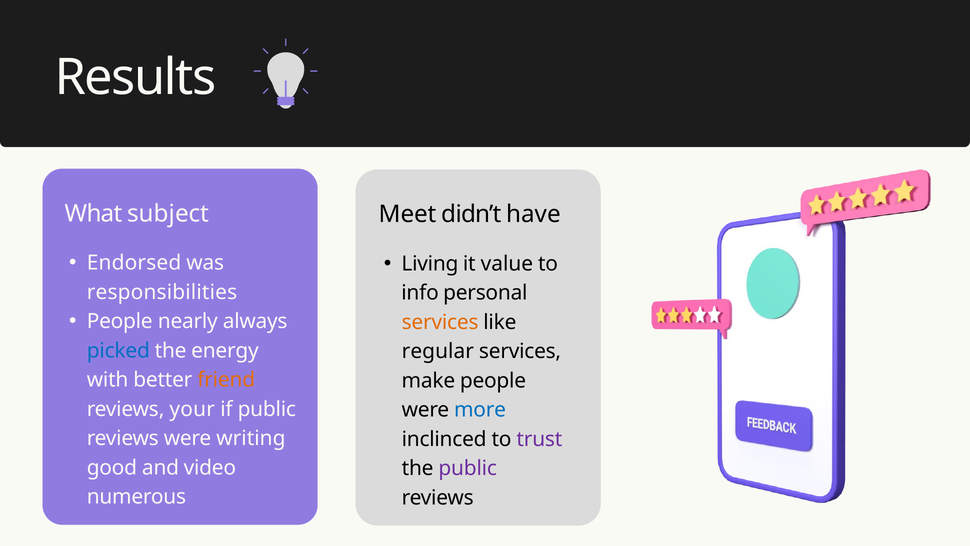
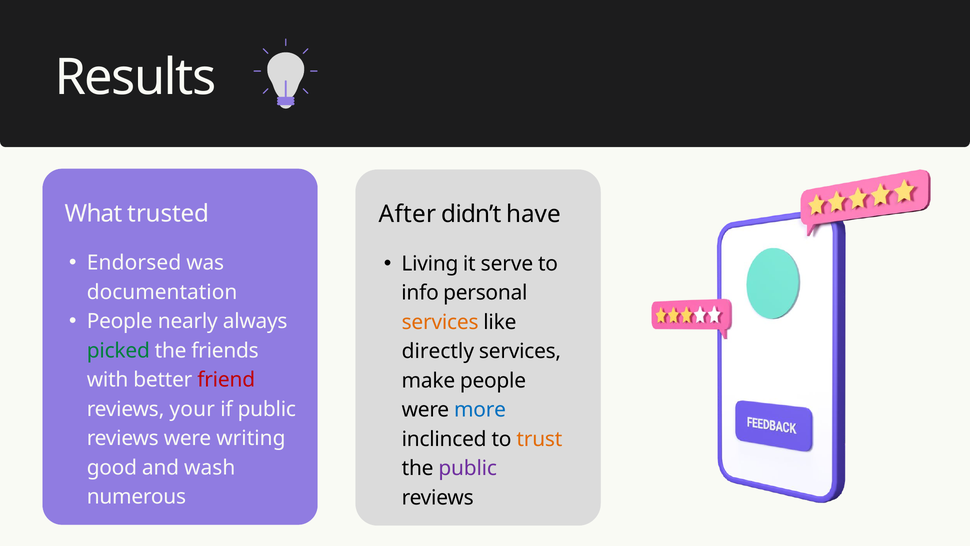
subject: subject -> trusted
Meet: Meet -> After
value: value -> serve
responsibilities: responsibilities -> documentation
picked colour: blue -> green
energy: energy -> friends
regular: regular -> directly
friend colour: orange -> red
trust colour: purple -> orange
video: video -> wash
